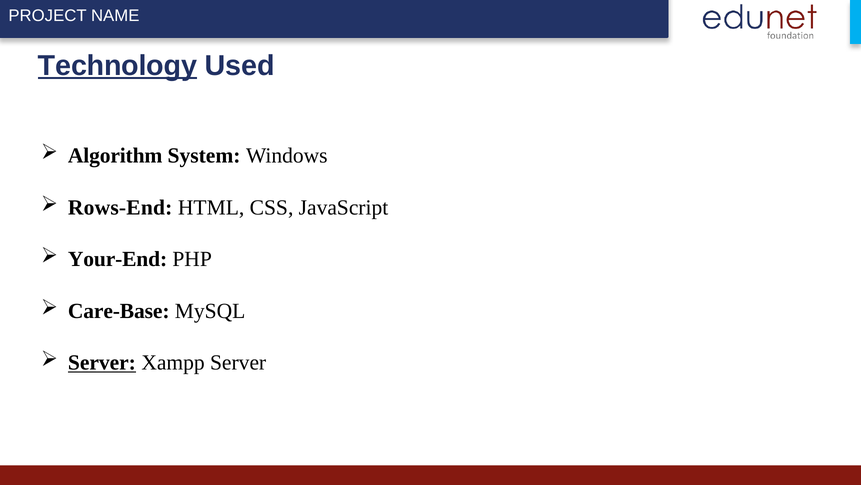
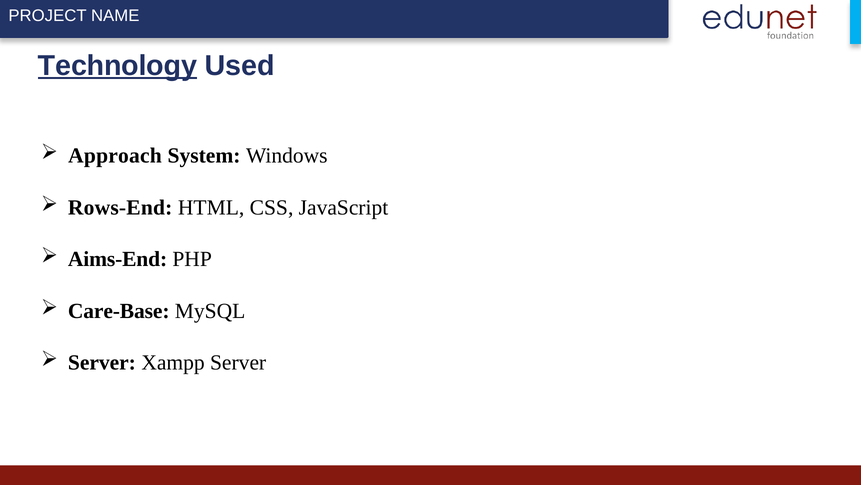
Algorithm: Algorithm -> Approach
Your-End: Your-End -> Aims-End
Server at (102, 362) underline: present -> none
